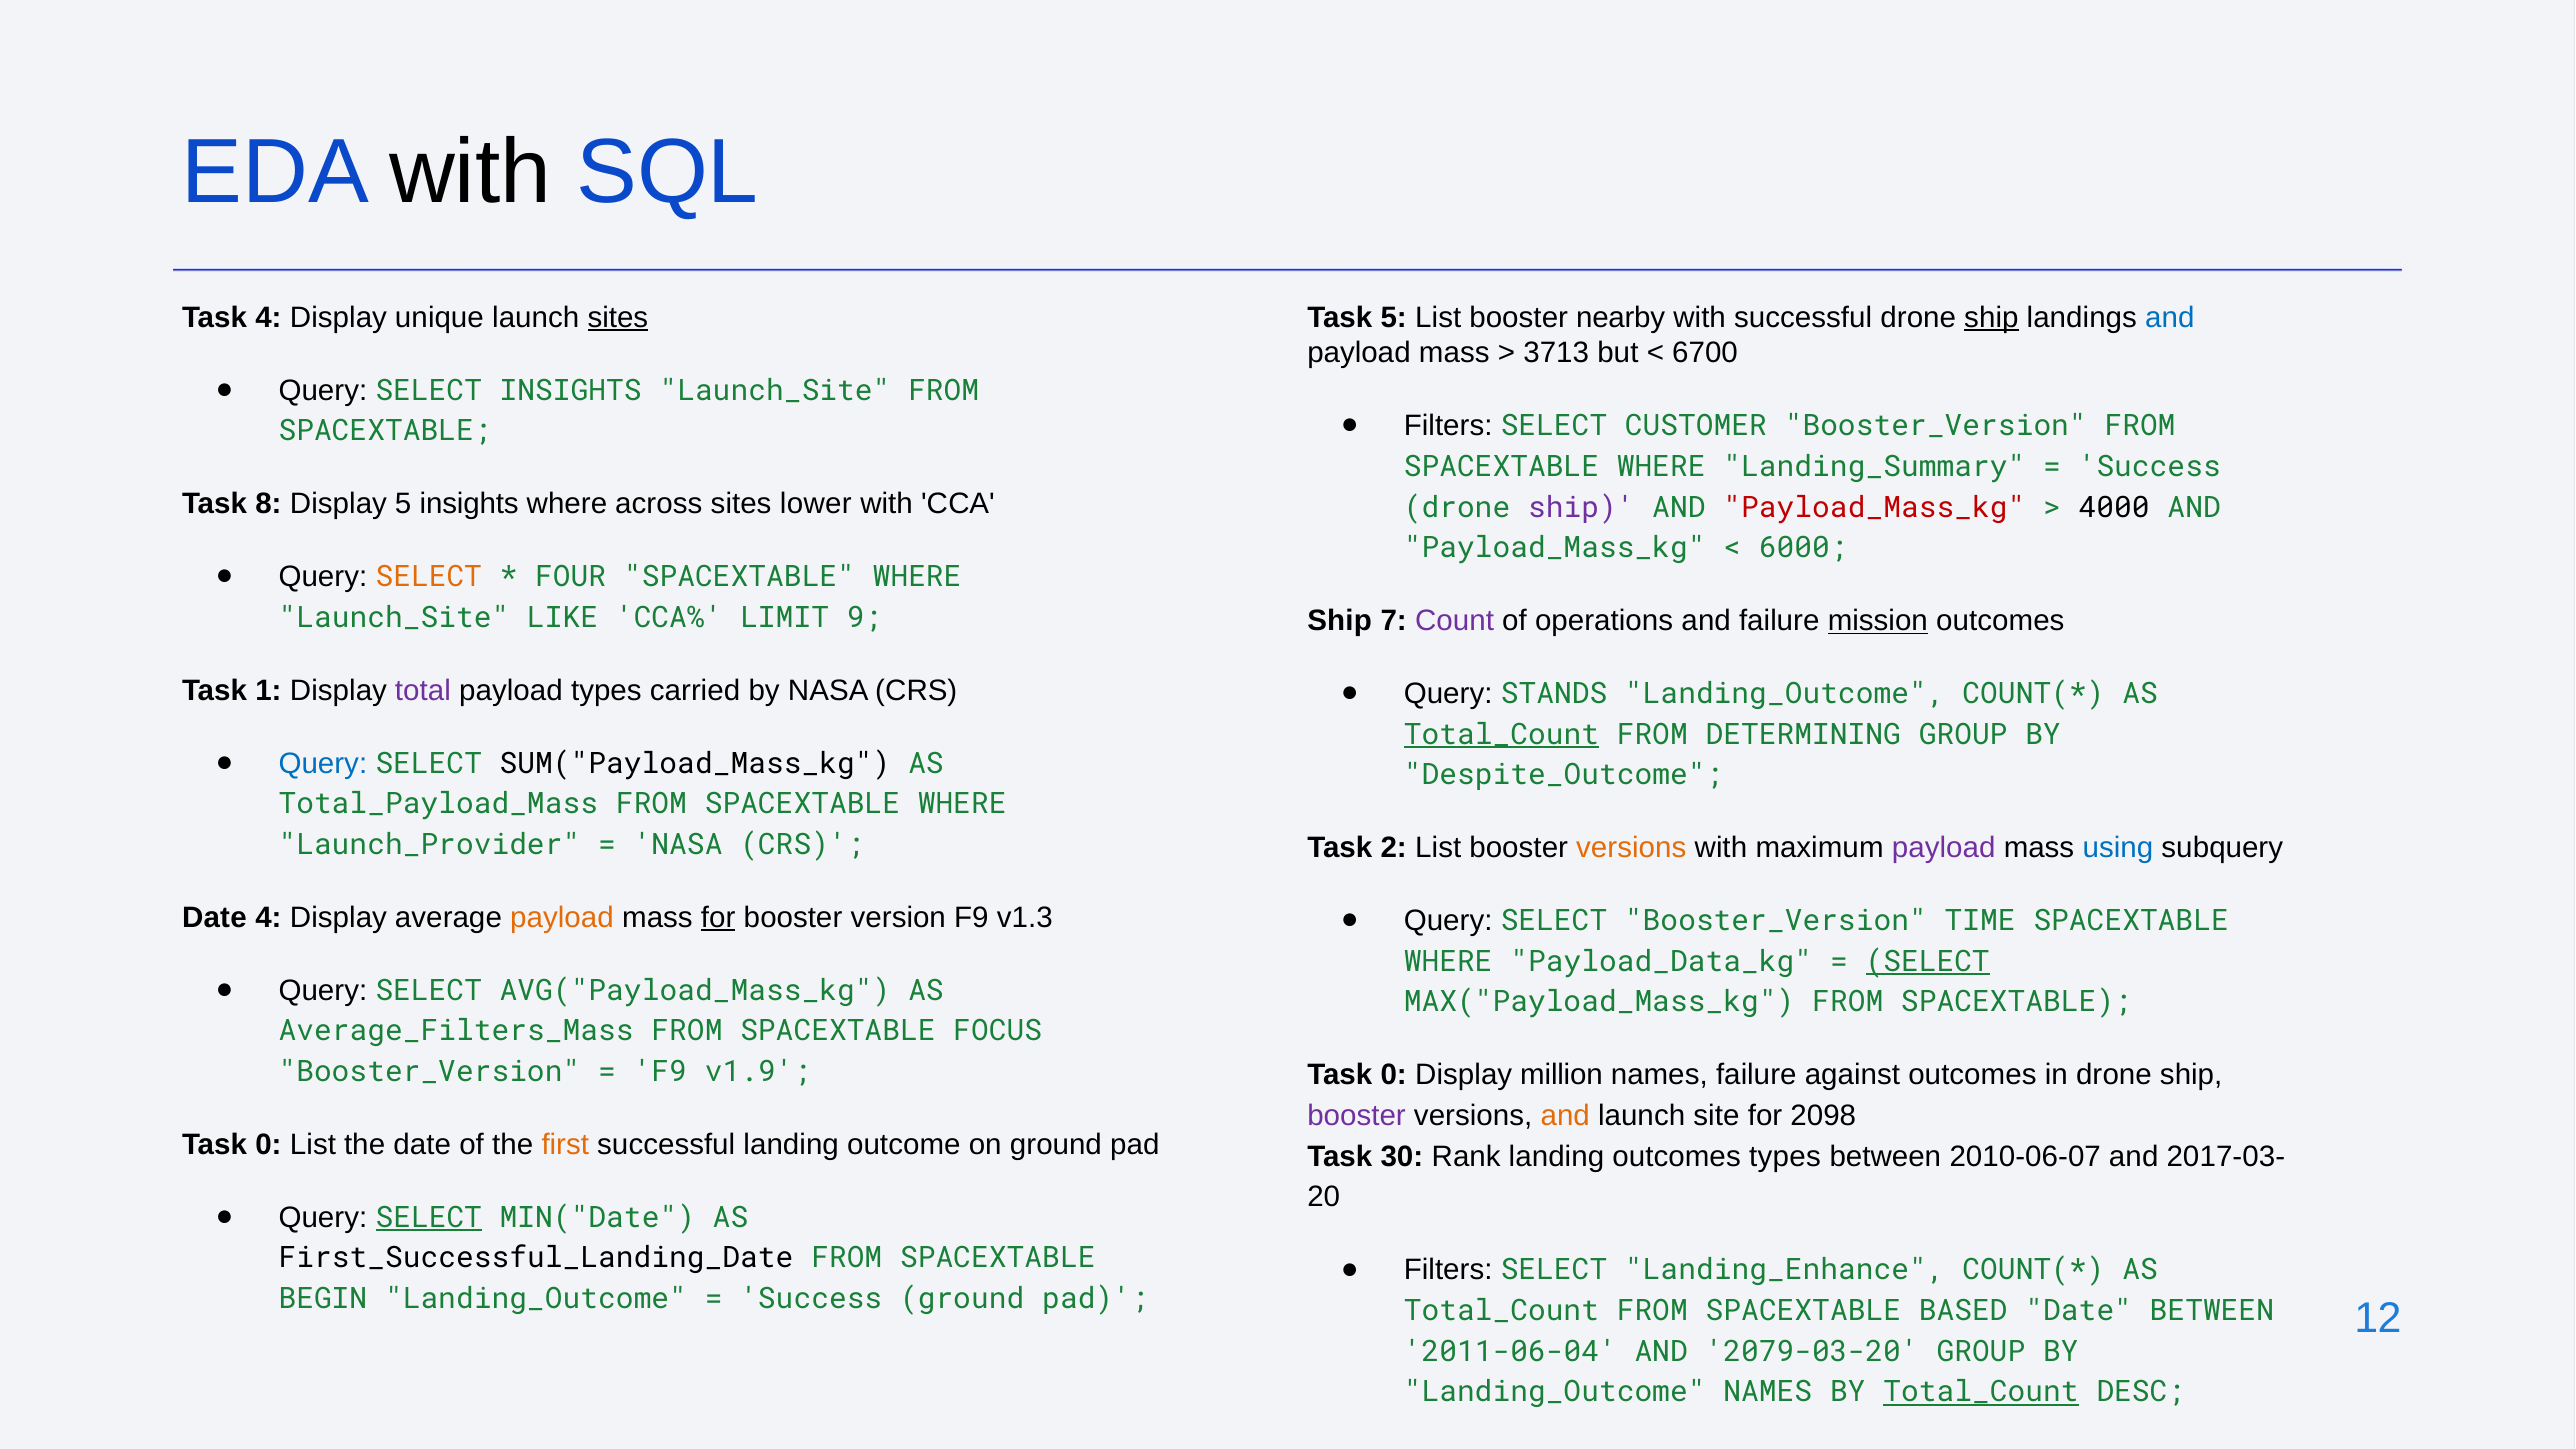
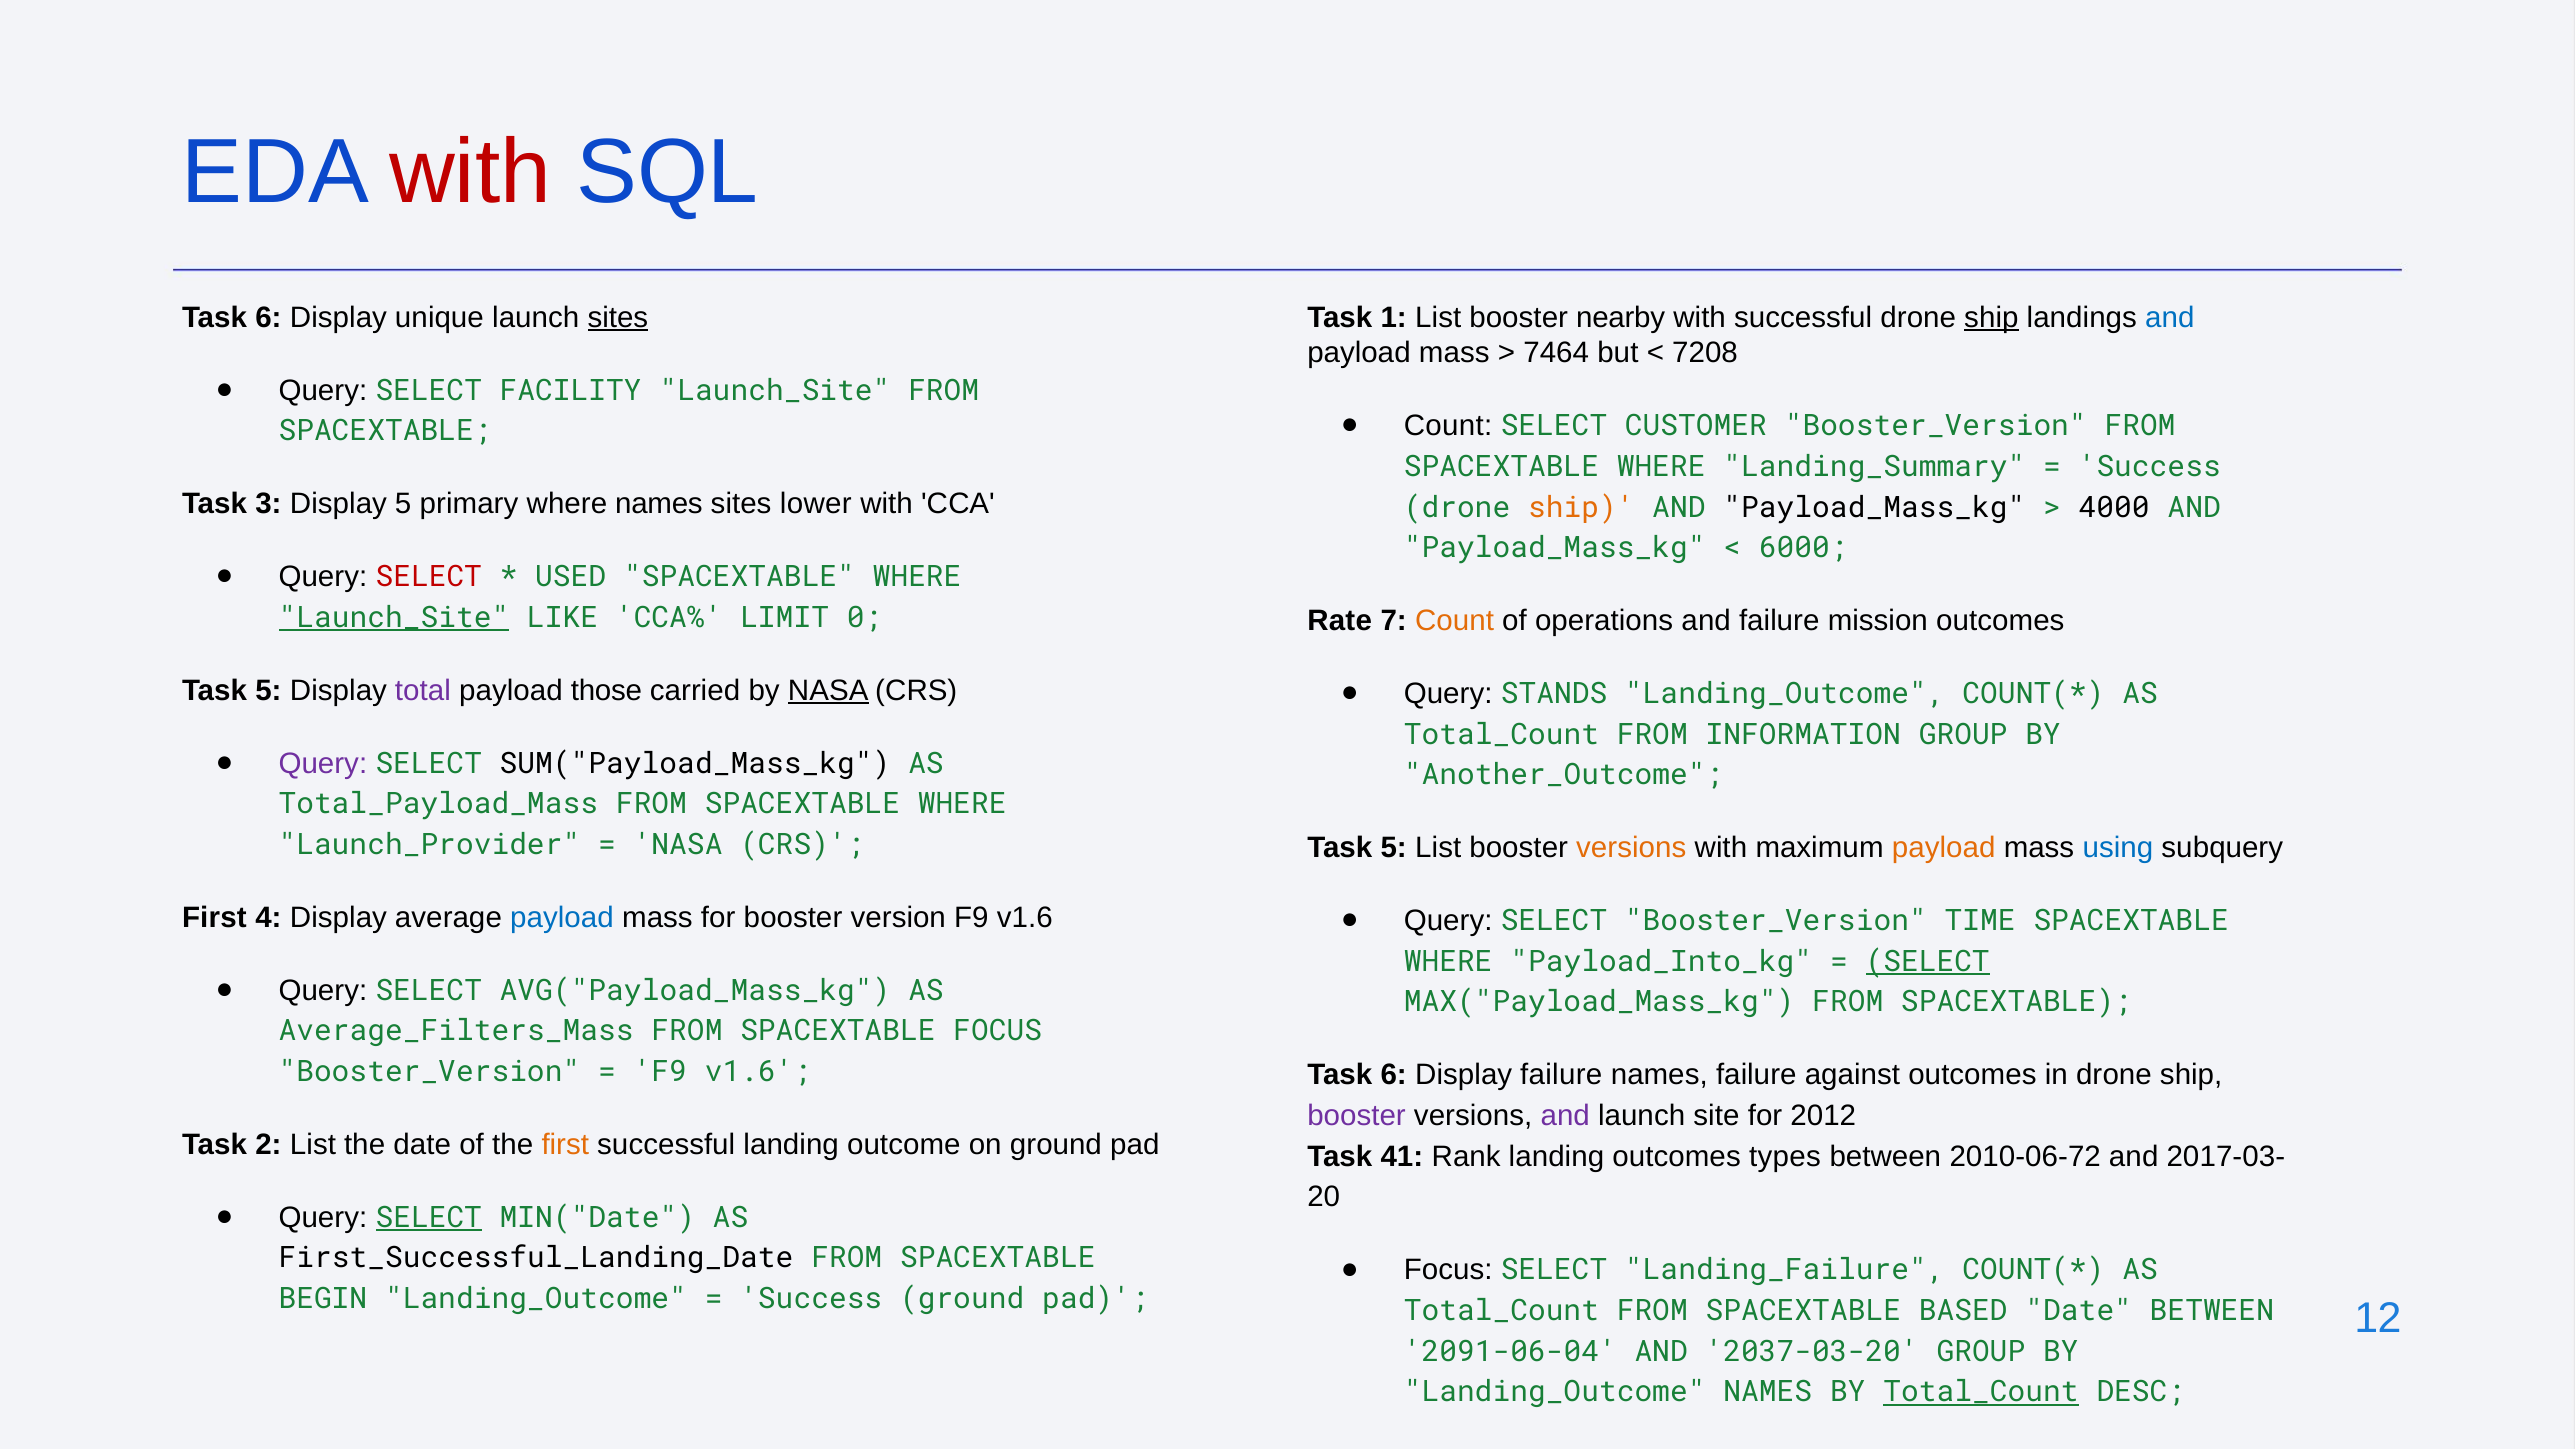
with at (470, 172) colour: black -> red
4 at (268, 318): 4 -> 6
Task 5: 5 -> 1
3713: 3713 -> 7464
6700: 6700 -> 7208
SELECT INSIGHTS: INSIGHTS -> FACILITY
Filters at (1448, 426): Filters -> Count
8: 8 -> 3
5 insights: insights -> primary
where across: across -> names
ship at (1581, 507) colour: purple -> orange
Payload_Mass_kg at (1874, 507) colour: red -> black
SELECT at (429, 577) colour: orange -> red
FOUR: FOUR -> USED
Launch_Site at (394, 618) underline: none -> present
9: 9 -> 0
Ship at (1340, 621): Ship -> Rate
Count at (1455, 621) colour: purple -> orange
mission underline: present -> none
1 at (268, 690): 1 -> 5
payload types: types -> those
NASA at (828, 690) underline: none -> present
Total_Count at (1502, 734) underline: present -> none
DETERMINING: DETERMINING -> INFORMATION
Query at (323, 763) colour: blue -> purple
Despite_Outcome: Despite_Outcome -> Another_Outcome
2 at (1394, 848): 2 -> 5
payload at (1944, 848) colour: purple -> orange
Date at (214, 918): Date -> First
payload at (562, 918) colour: orange -> blue
for at (718, 918) underline: present -> none
version F9 v1.3: v1.3 -> v1.6
Payload_Data_kg: Payload_Data_kg -> Payload_Into_kg
v1.9 at (758, 1072): v1.9 -> v1.6
0 at (1394, 1075): 0 -> 6
Display million: million -> failure
and at (1565, 1116) colour: orange -> purple
2098: 2098 -> 2012
0 at (268, 1145): 0 -> 2
30: 30 -> 41
2010-06-07: 2010-06-07 -> 2010-06-72
Filters at (1448, 1270): Filters -> Focus
Landing_Enhance: Landing_Enhance -> Landing_Failure
2011-06-04: 2011-06-04 -> 2091-06-04
2079-03-20: 2079-03-20 -> 2037-03-20
